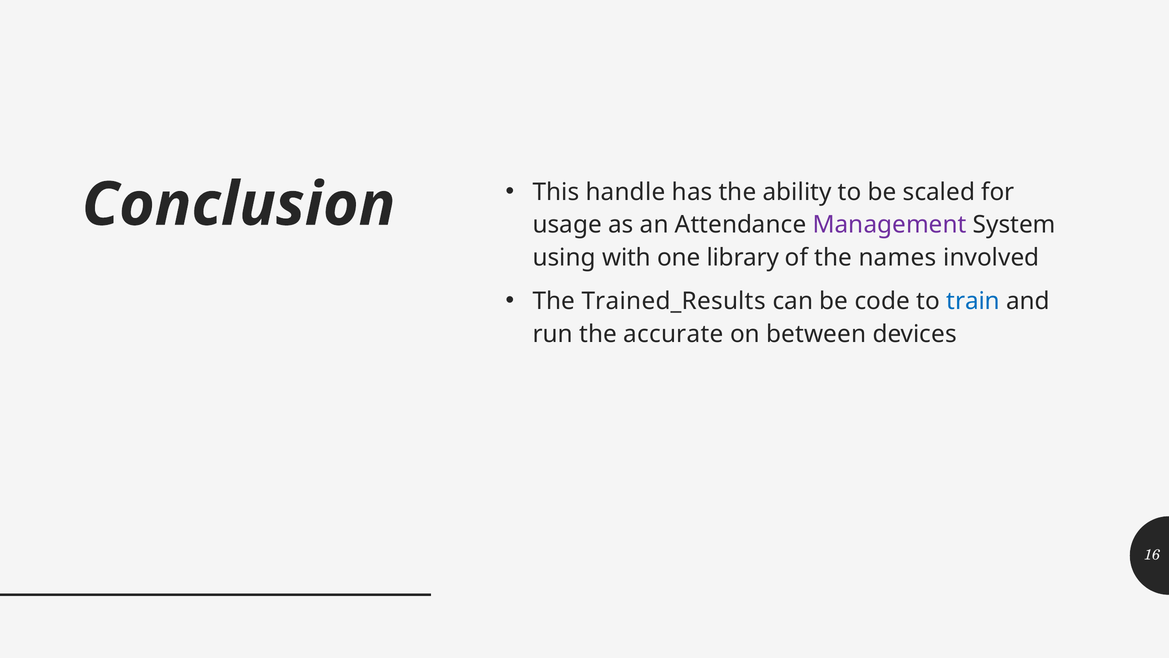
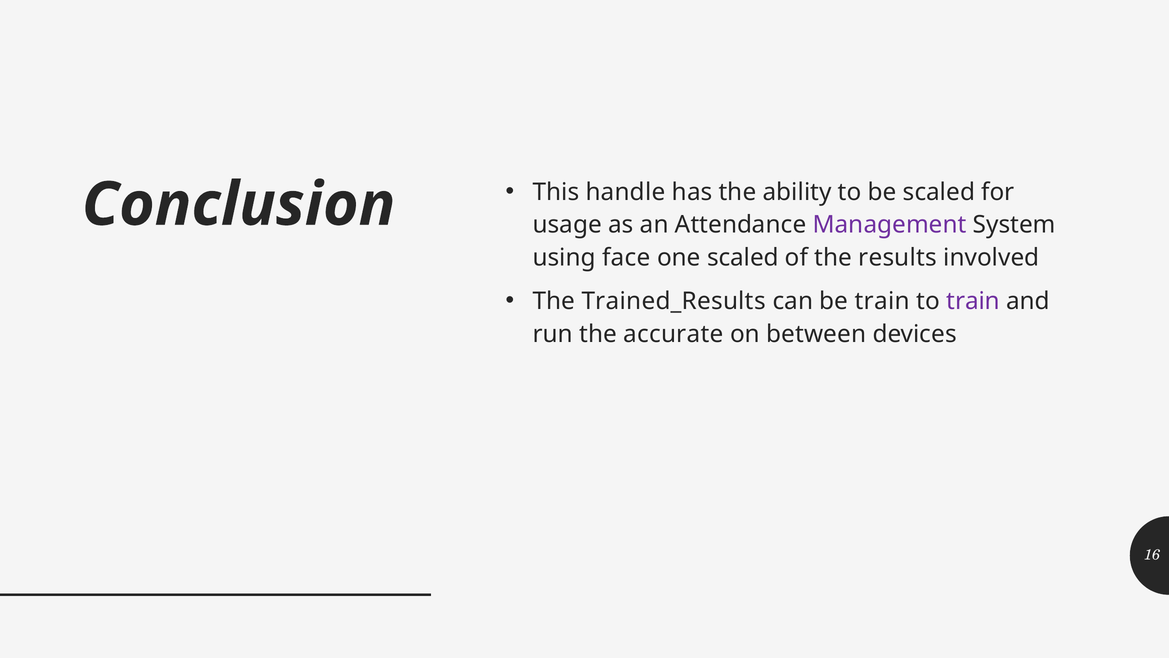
with: with -> face
one library: library -> scaled
names: names -> results
be code: code -> train
train at (973, 301) colour: blue -> purple
